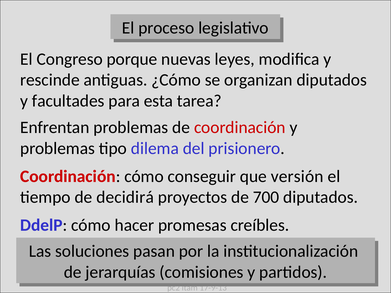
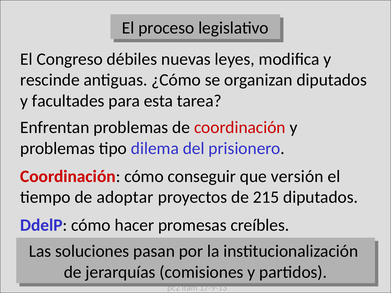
porque: porque -> débiles
decidirá: decidirá -> adoptar
700: 700 -> 215
